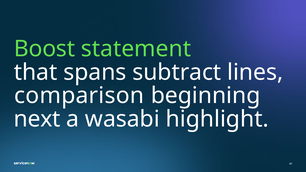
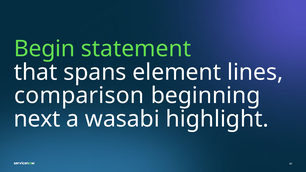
Boost: Boost -> Begin
subtract: subtract -> element
